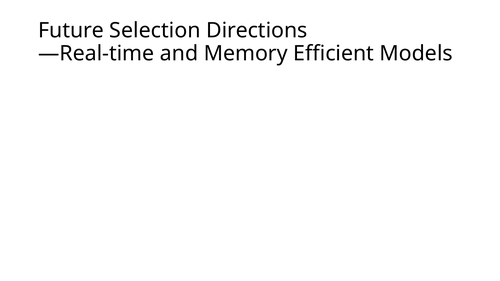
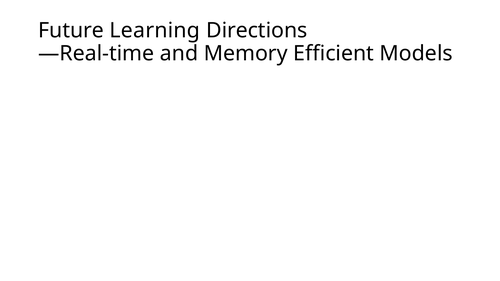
Selection: Selection -> Learning
